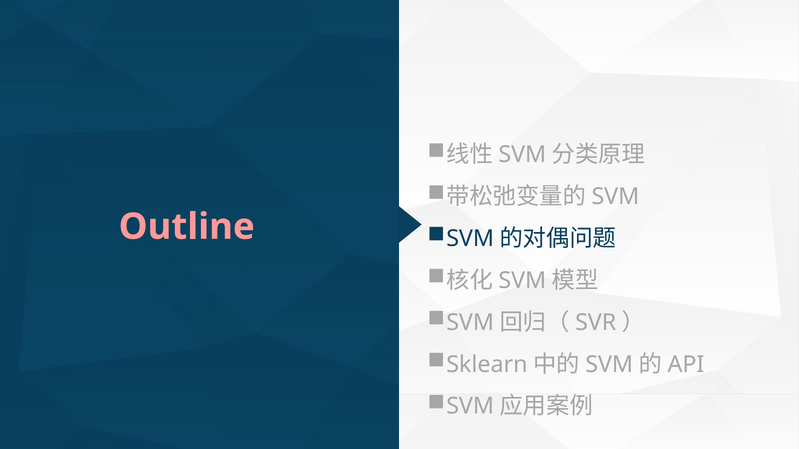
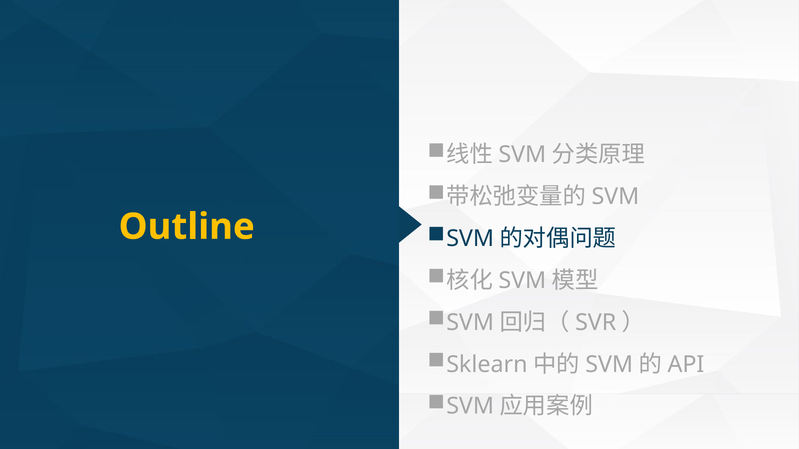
Outline colour: pink -> yellow
